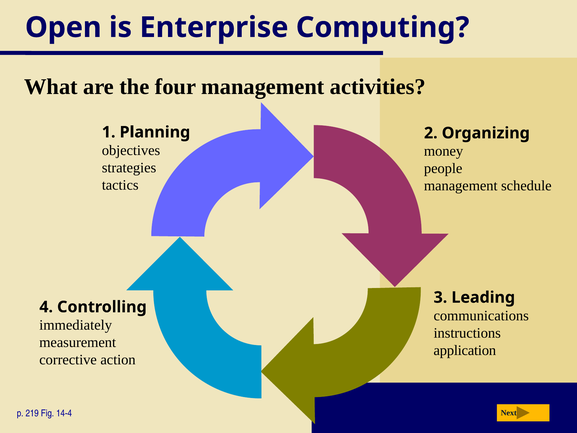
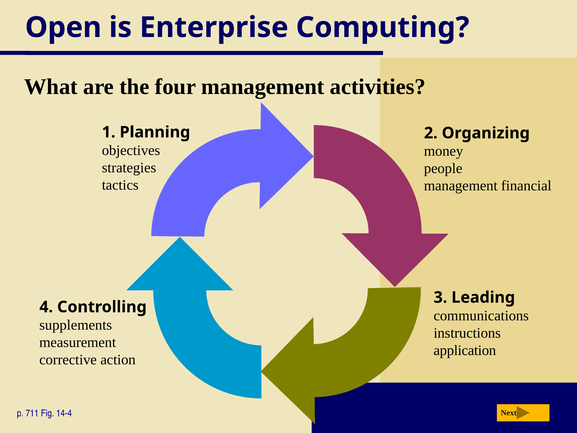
schedule: schedule -> financial
immediately: immediately -> supplements
219: 219 -> 711
